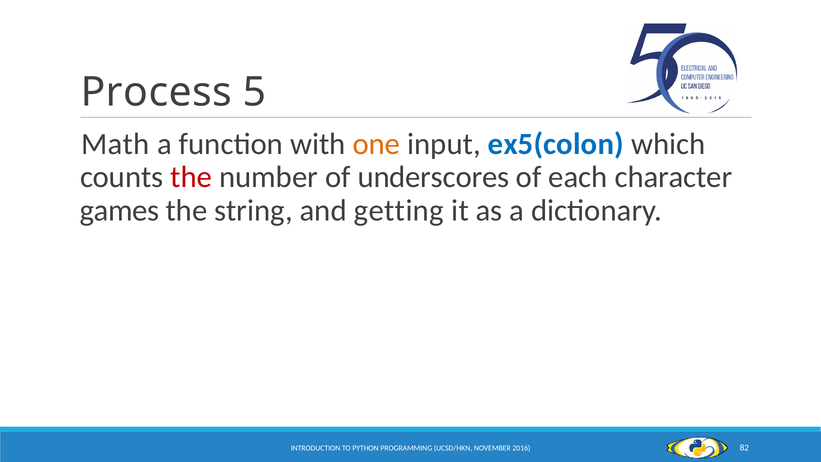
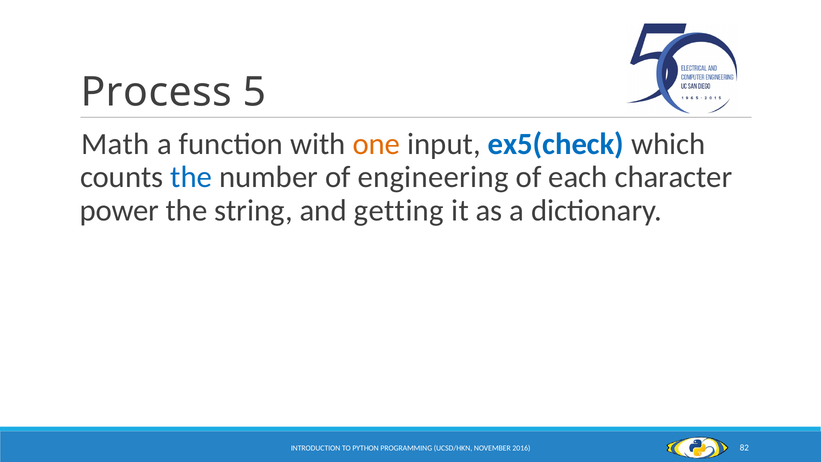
ex5(colon: ex5(colon -> ex5(check
the at (191, 177) colour: red -> blue
underscores: underscores -> engineering
games: games -> power
